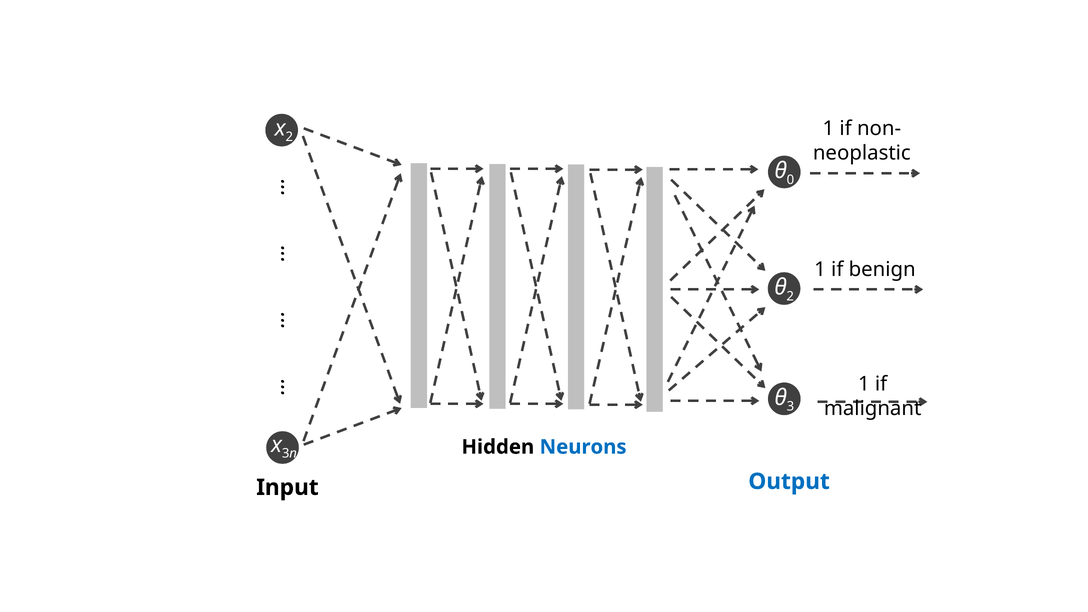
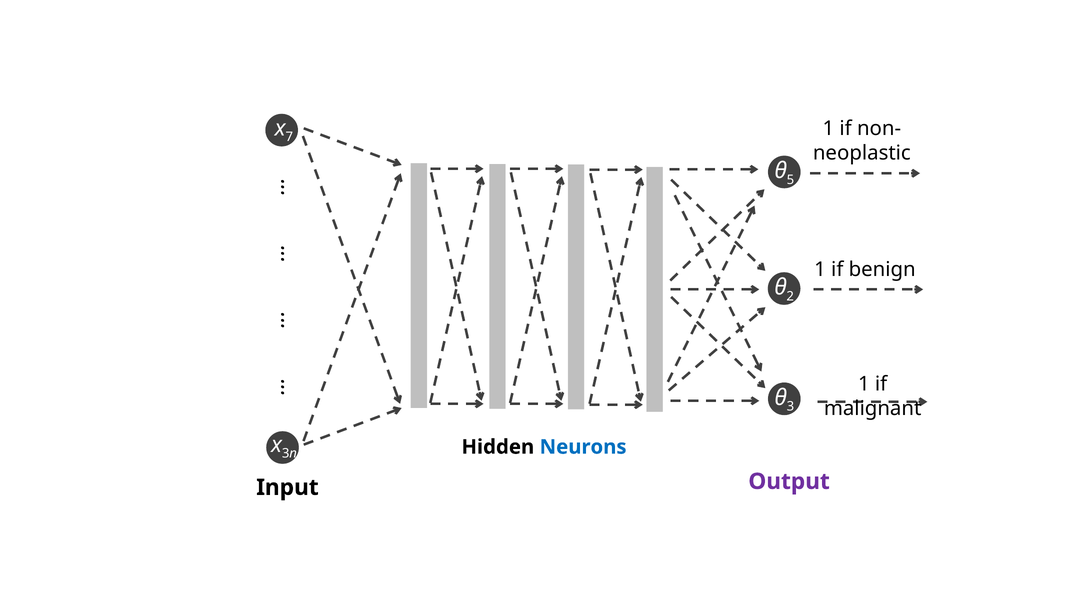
2 at (289, 137): 2 -> 7
0: 0 -> 5
Output colour: blue -> purple
